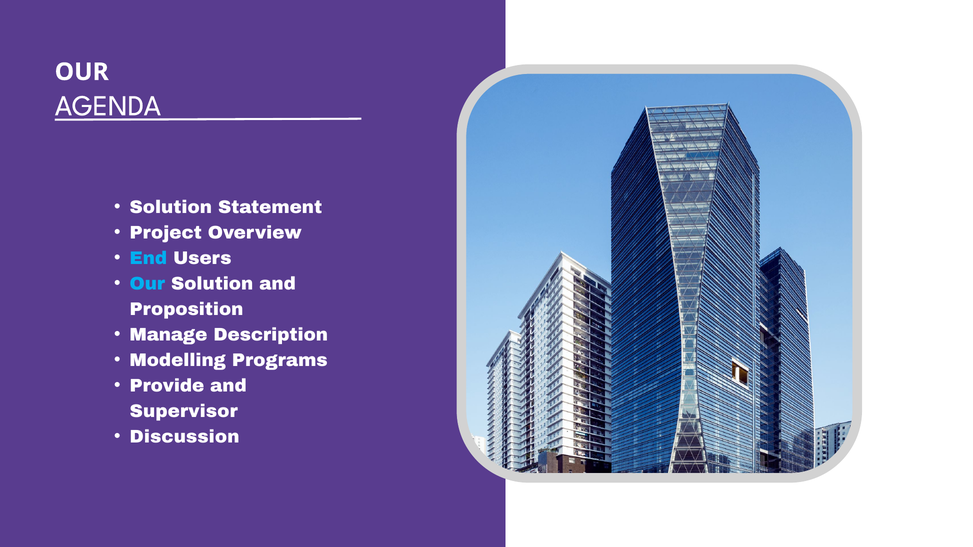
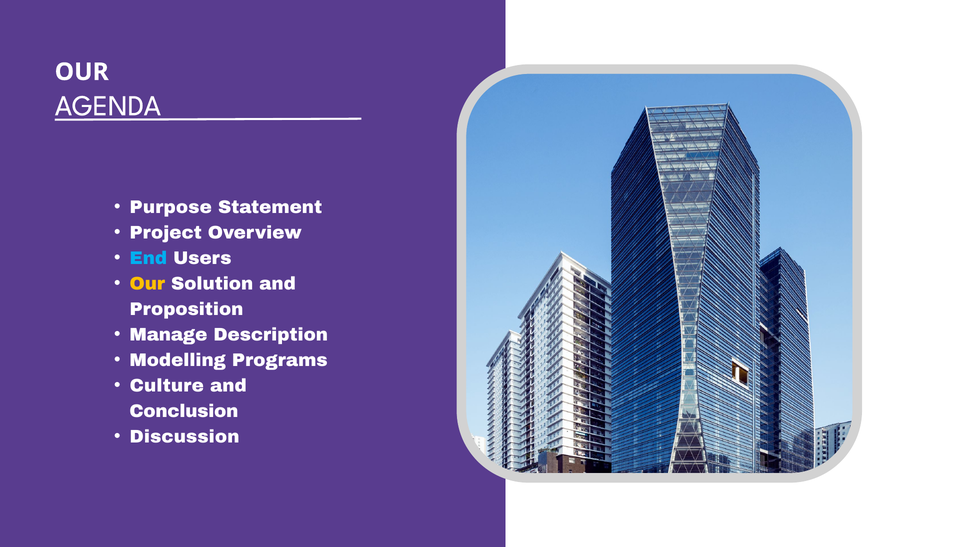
Solution at (171, 207): Solution -> Purpose
Our at (147, 284) colour: light blue -> yellow
Provide: Provide -> Culture
Supervisor: Supervisor -> Conclusion
